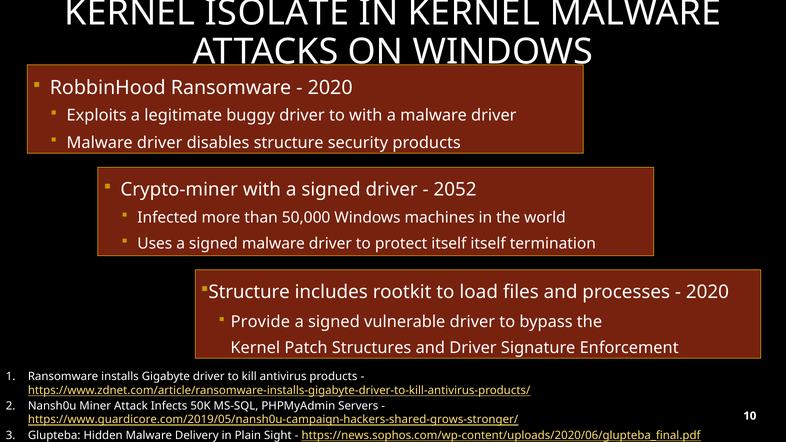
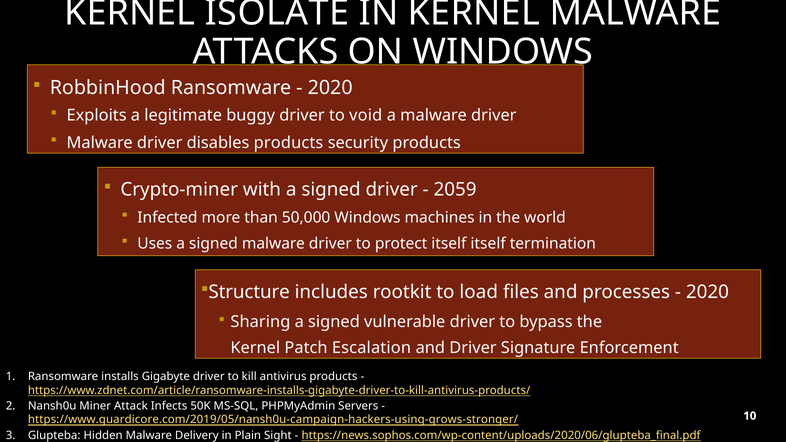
to with: with -> void
disables structure: structure -> products
2052: 2052 -> 2059
Provide: Provide -> Sharing
Structures: Structures -> Escalation
https://www.guardicore.com/2019/05/nansh0u-campaign-hackers-shared-grows-stronger/: https://www.guardicore.com/2019/05/nansh0u-campaign-hackers-shared-grows-stronger/ -> https://www.guardicore.com/2019/05/nansh0u-campaign-hackers-using-grows-stronger/
